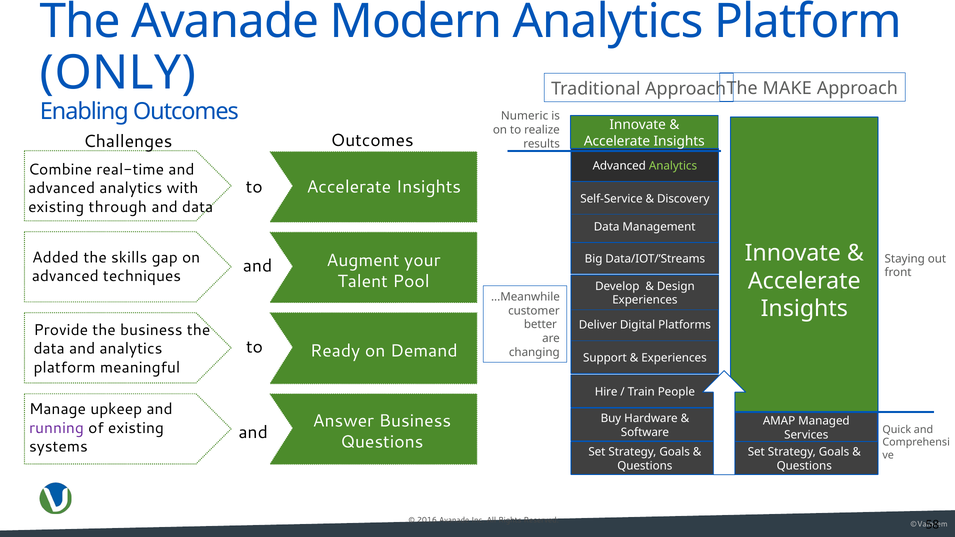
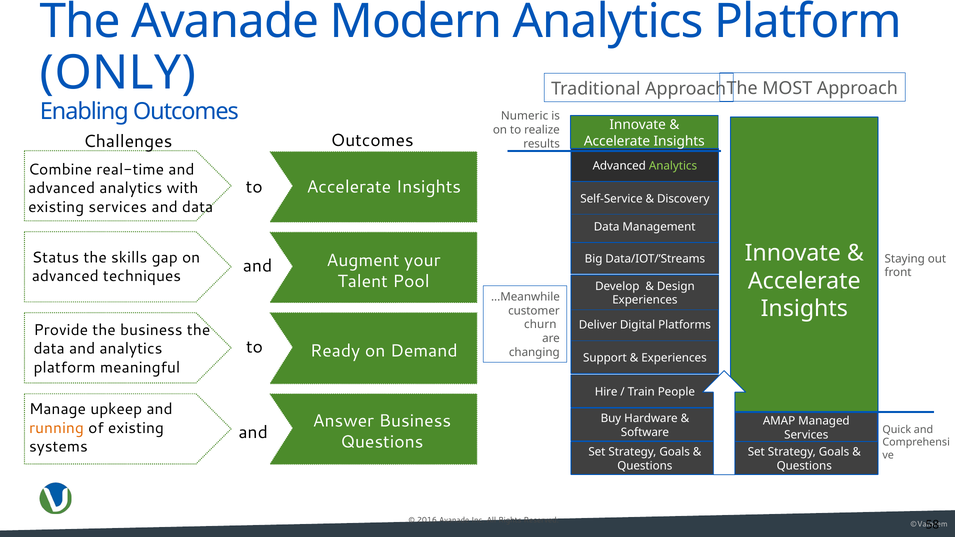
MAKE: MAKE -> MOST
existing through: through -> services
Added: Added -> Status
better: better -> churn
running colour: purple -> orange
